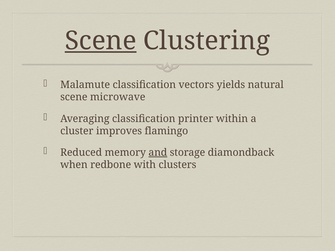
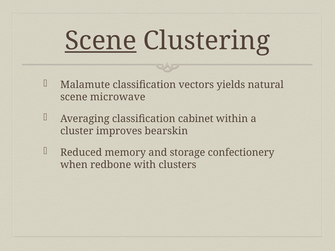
printer: printer -> cabinet
flamingo: flamingo -> bearskin
and underline: present -> none
diamondback: diamondback -> confectionery
